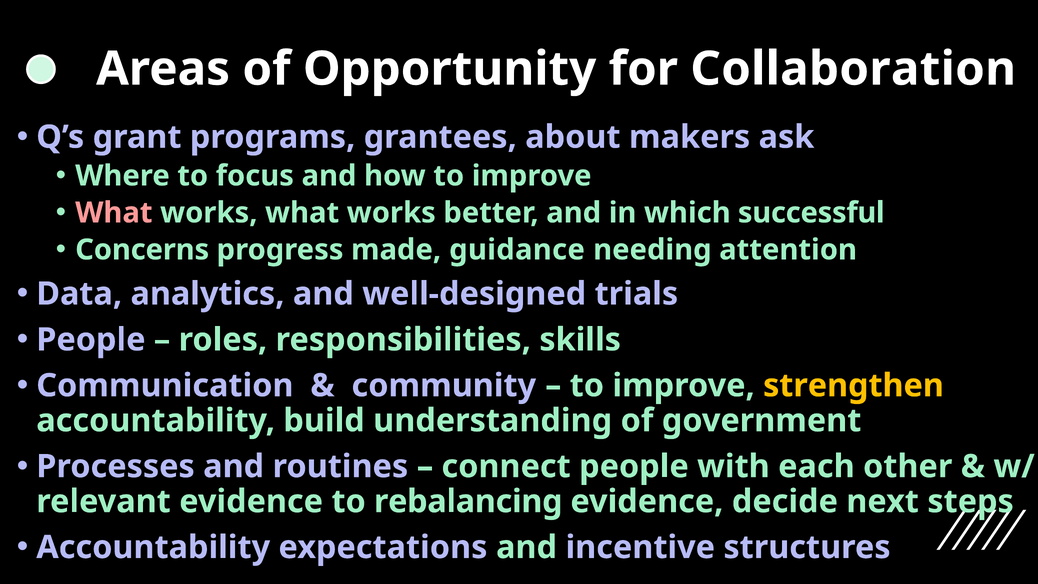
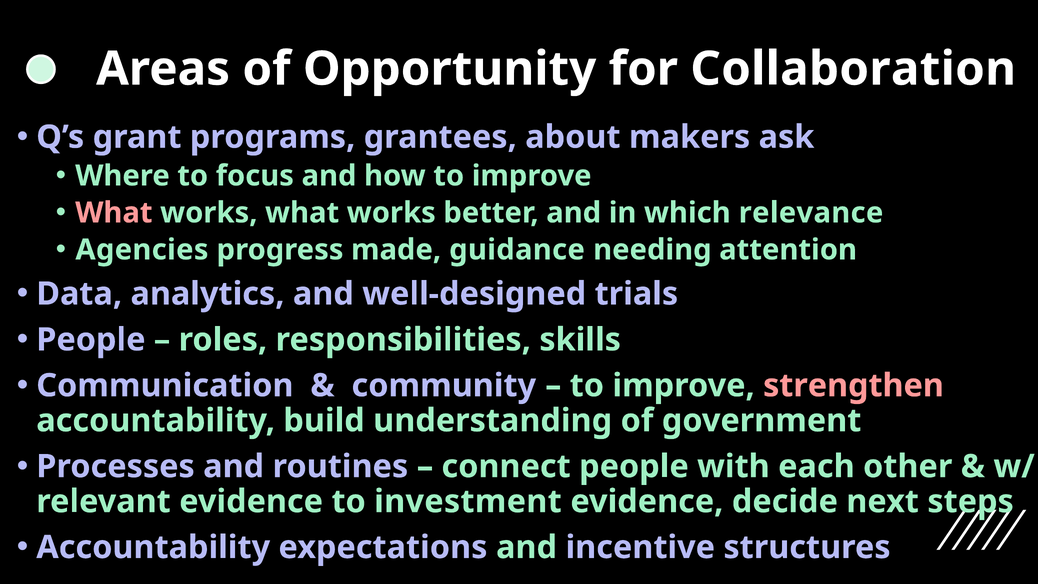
successful: successful -> relevance
Concerns: Concerns -> Agencies
strengthen colour: yellow -> pink
rebalancing: rebalancing -> investment
